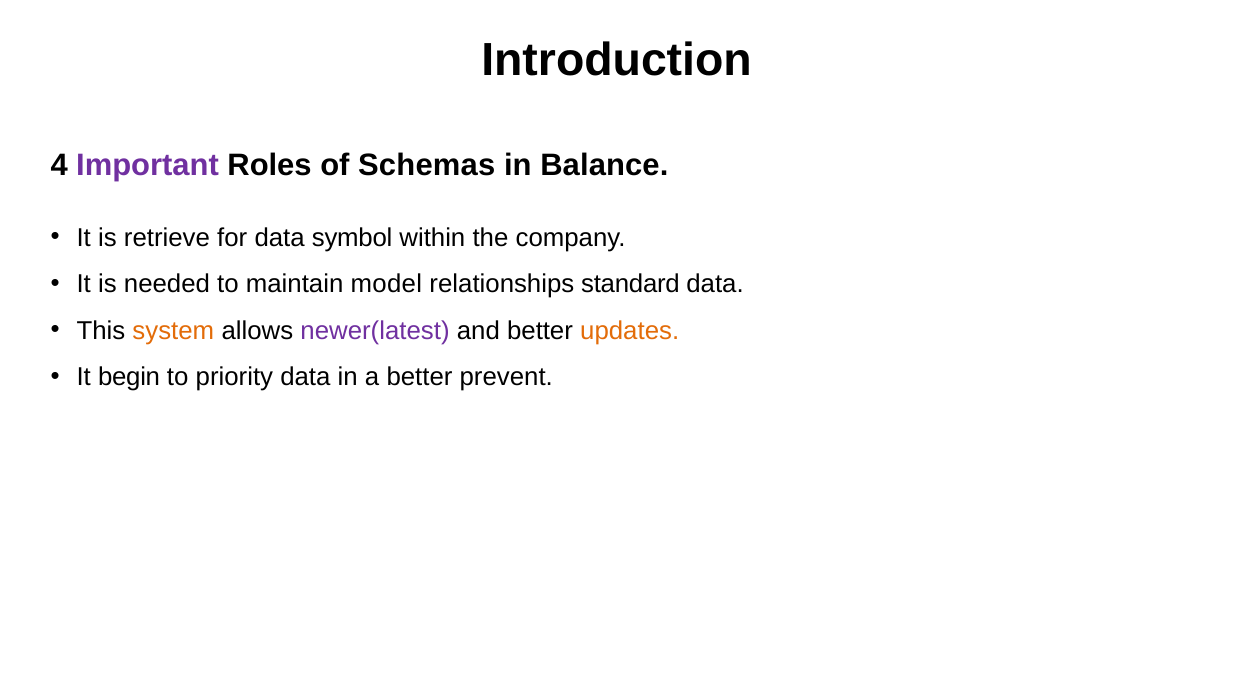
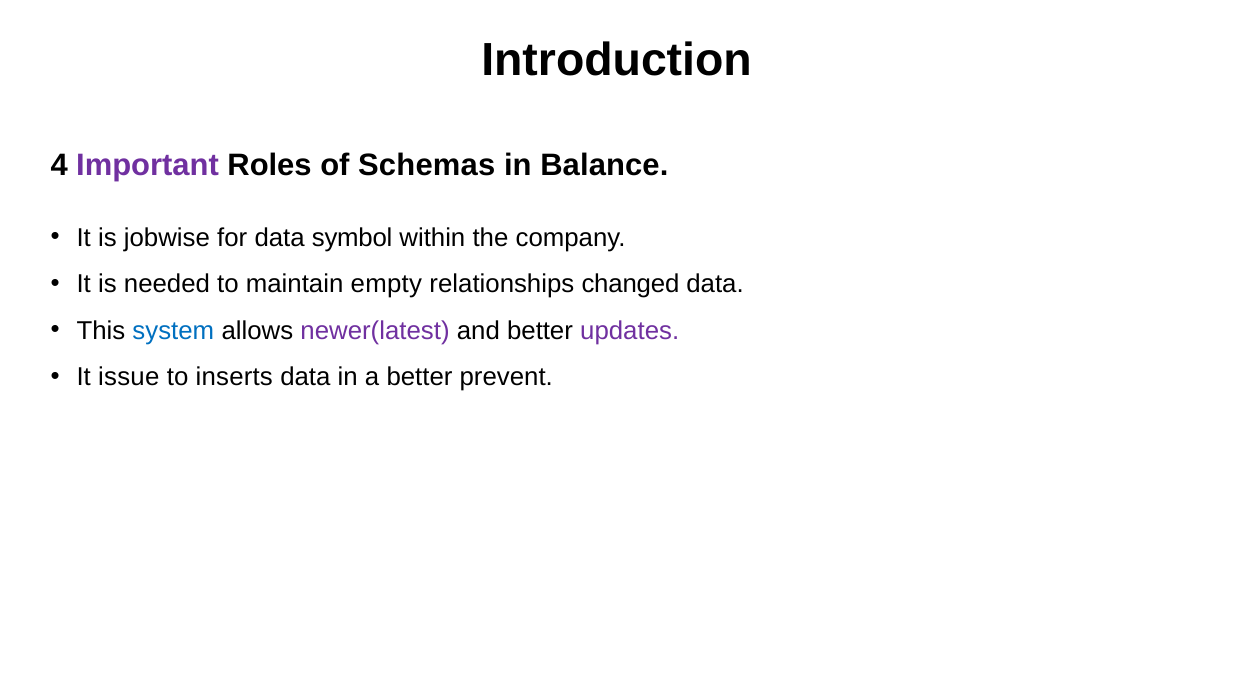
retrieve: retrieve -> jobwise
model: model -> empty
standard: standard -> changed
system colour: orange -> blue
updates colour: orange -> purple
begin: begin -> issue
priority: priority -> inserts
